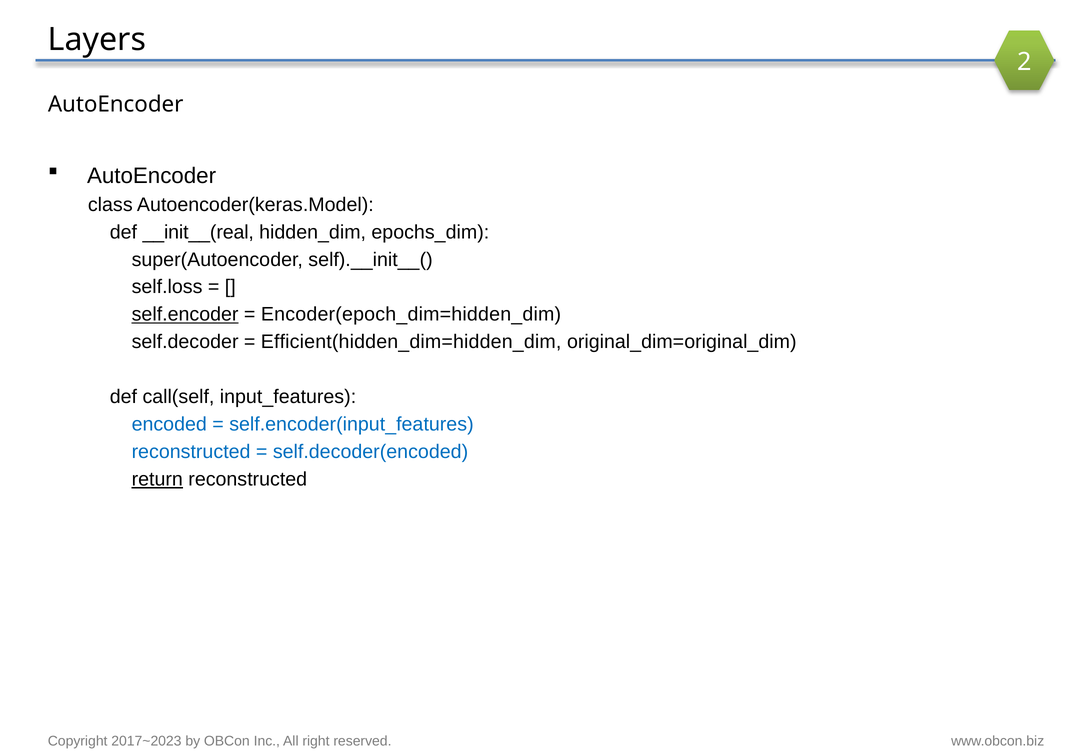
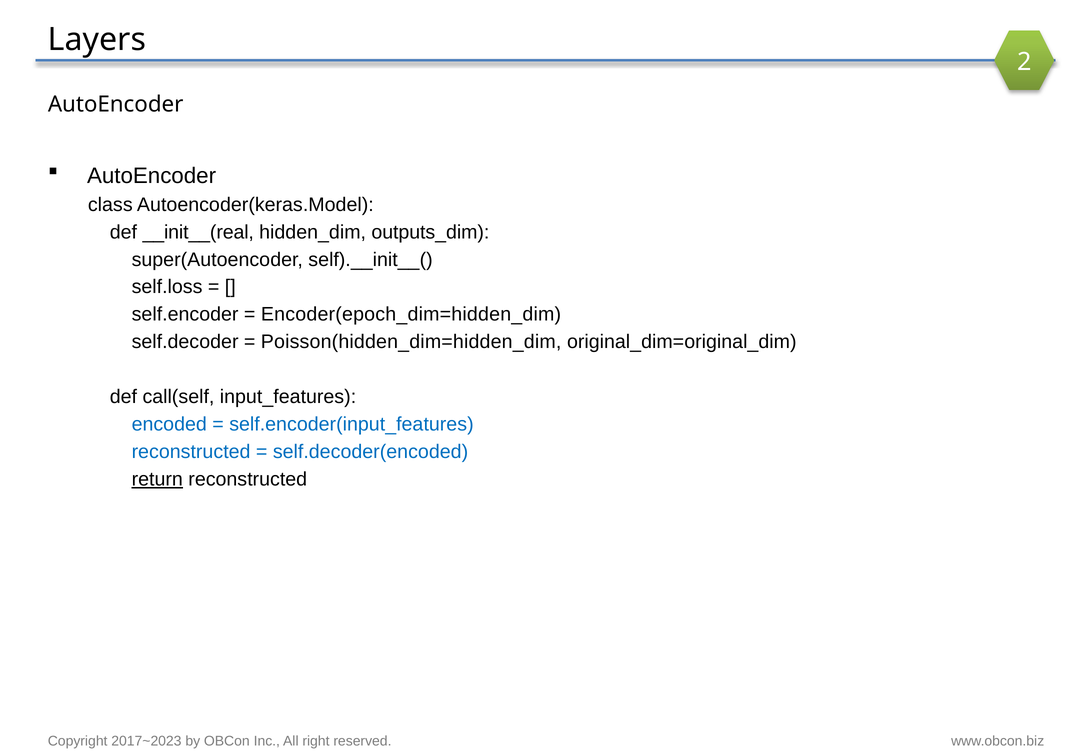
epochs_dim: epochs_dim -> outputs_dim
self.encoder underline: present -> none
Efficient(hidden_dim=hidden_dim: Efficient(hidden_dim=hidden_dim -> Poisson(hidden_dim=hidden_dim
